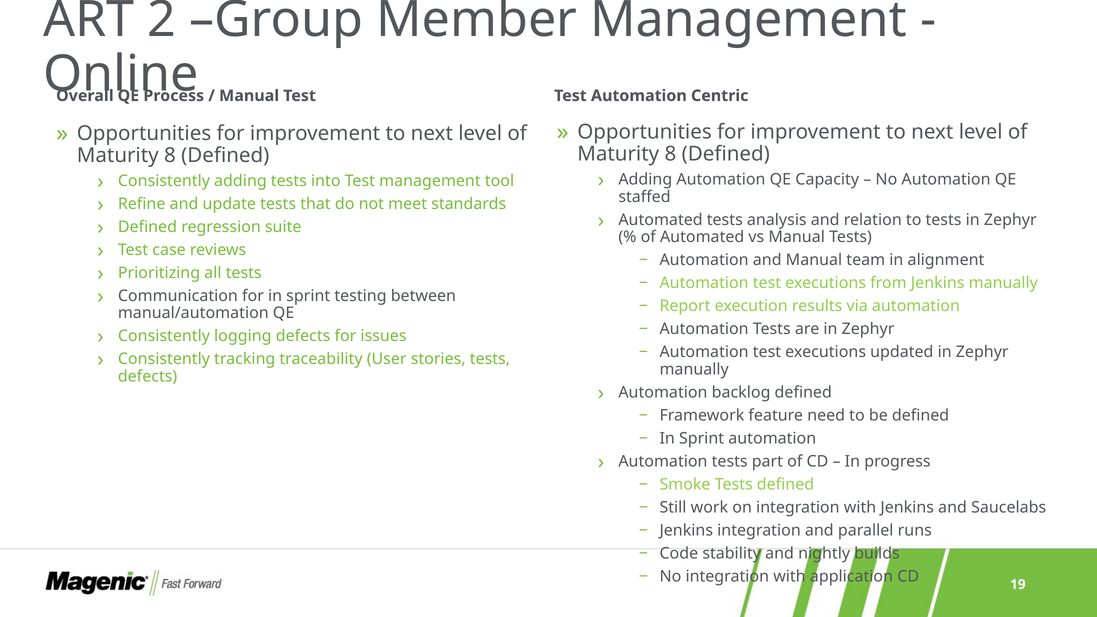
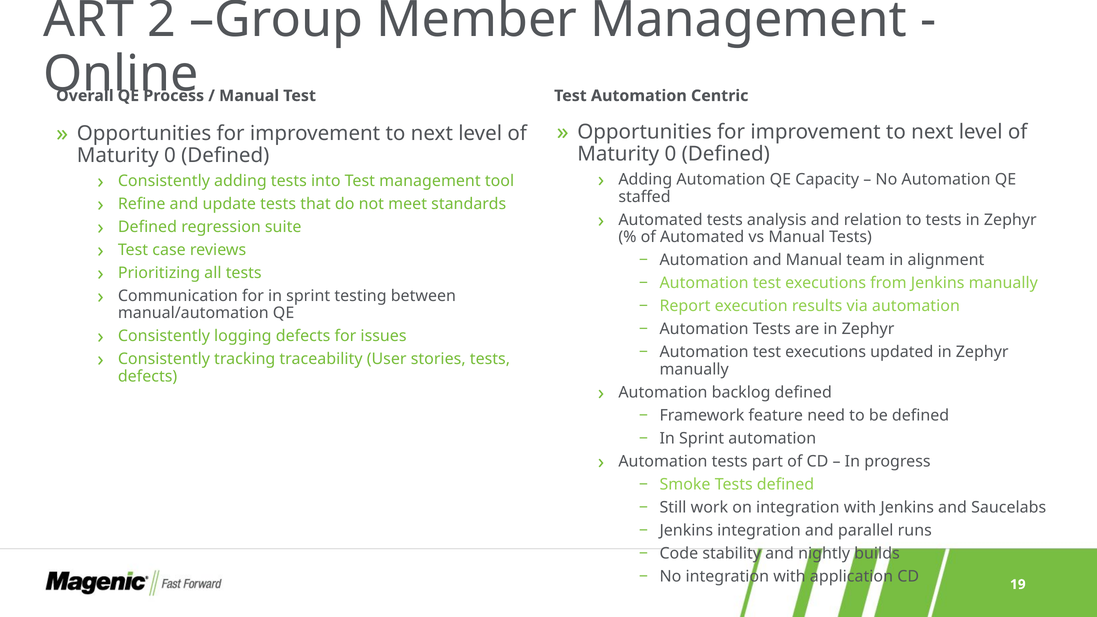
8 at (670, 154): 8 -> 0
8 at (170, 155): 8 -> 0
